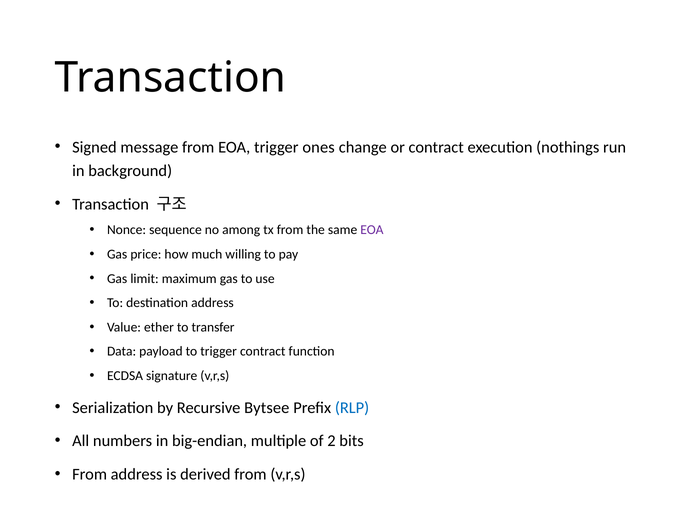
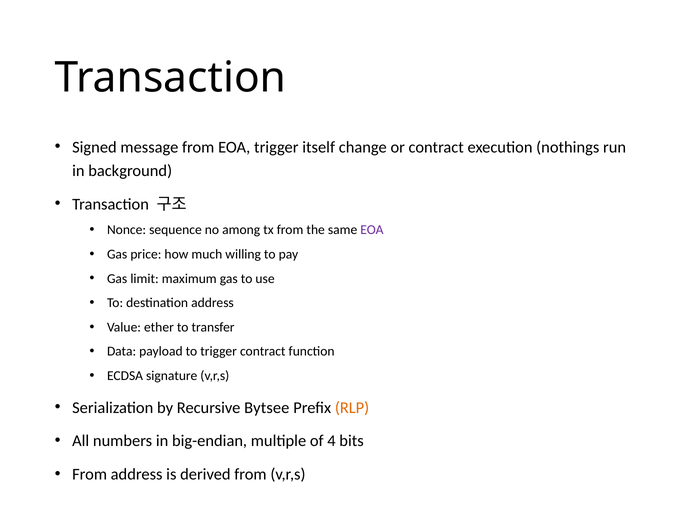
ones: ones -> itself
RLP colour: blue -> orange
2: 2 -> 4
